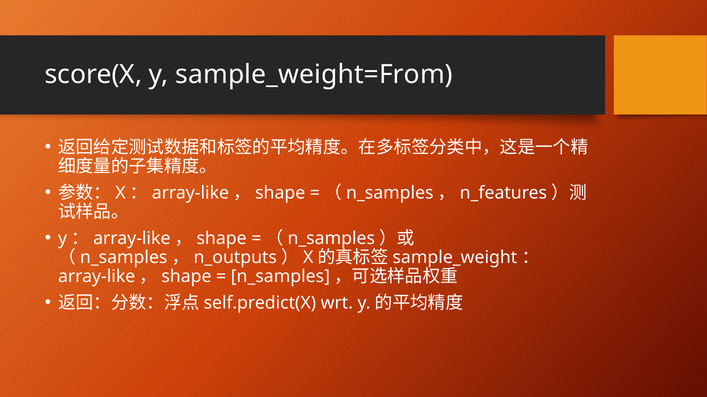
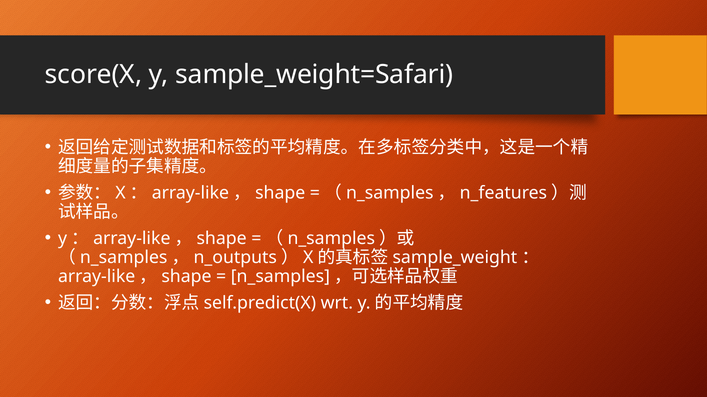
sample_weight=From: sample_weight=From -> sample_weight=Safari
